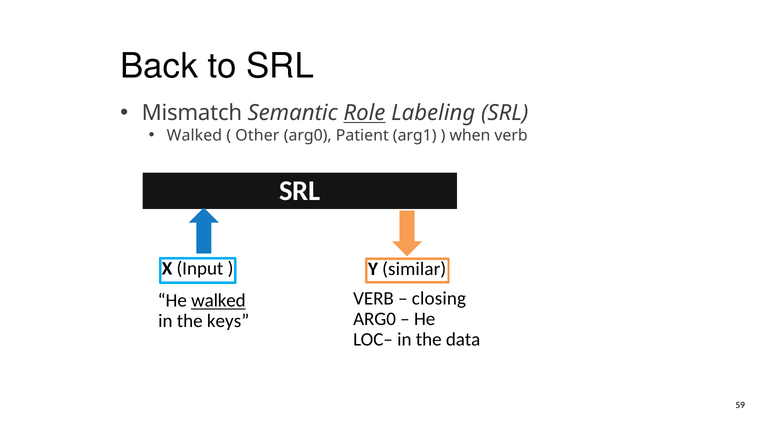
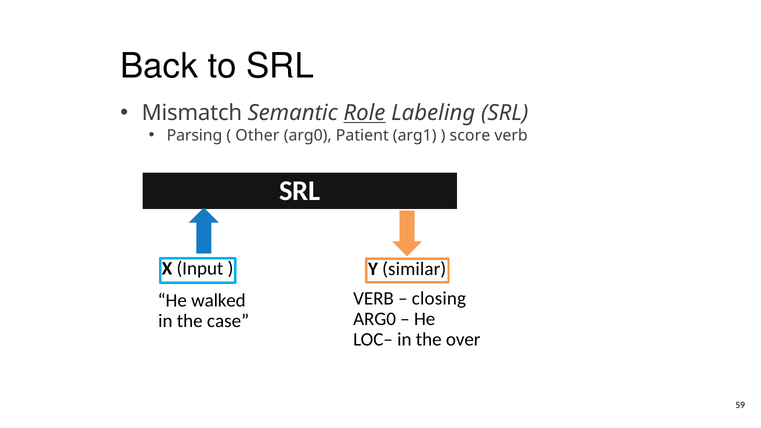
Walked at (194, 135): Walked -> Parsing
when: when -> score
walked at (218, 301) underline: present -> none
keys: keys -> case
data: data -> over
